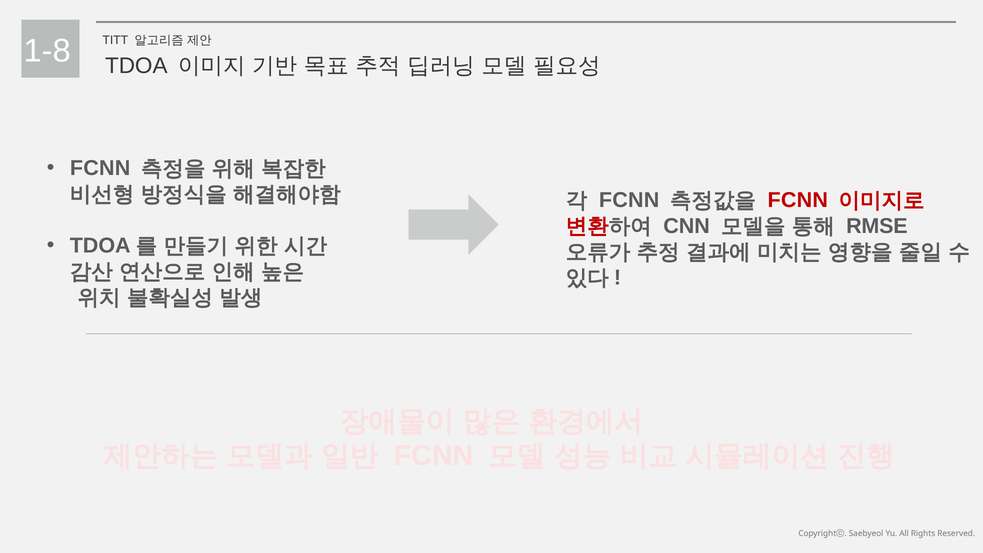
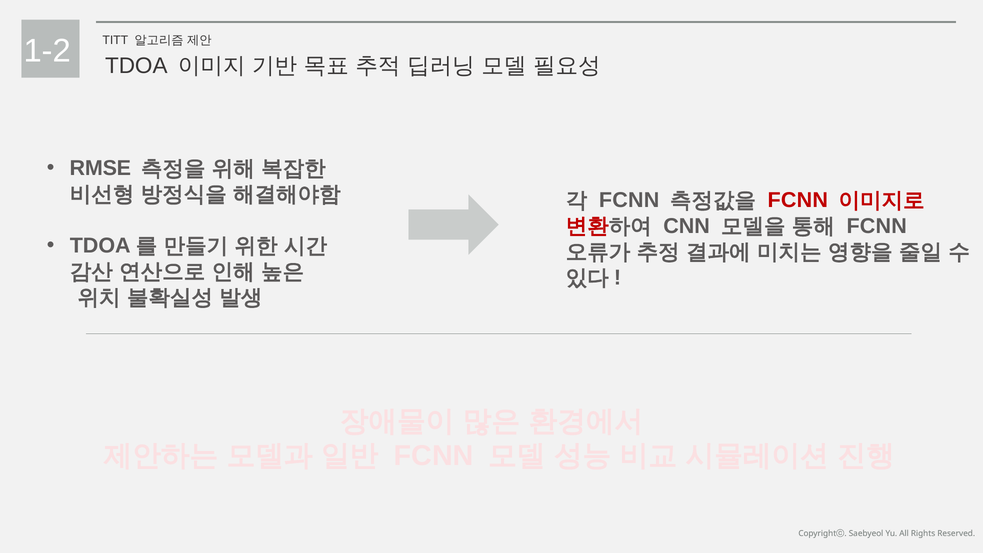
1-8: 1-8 -> 1-2
FCNN at (100, 168): FCNN -> RMSE
RMSE at (877, 226): RMSE -> FCNN
